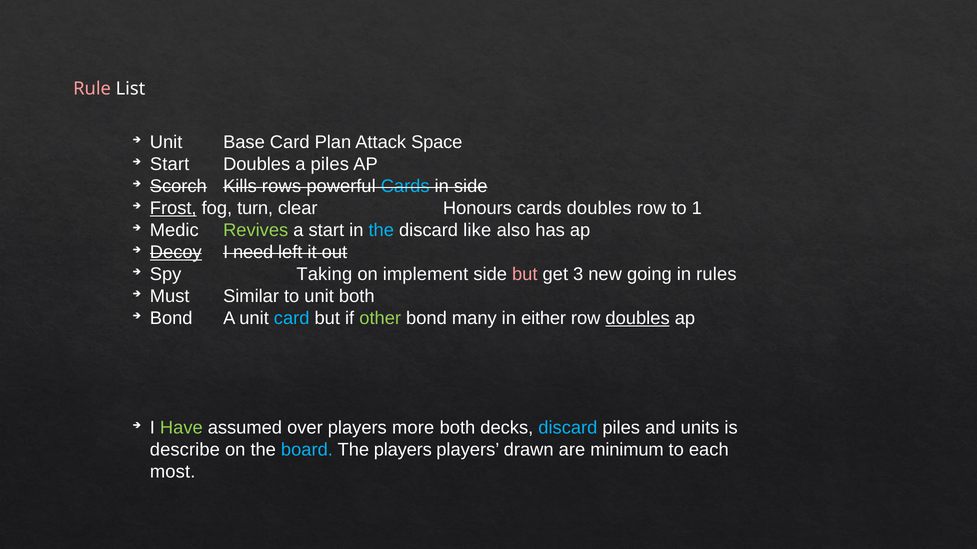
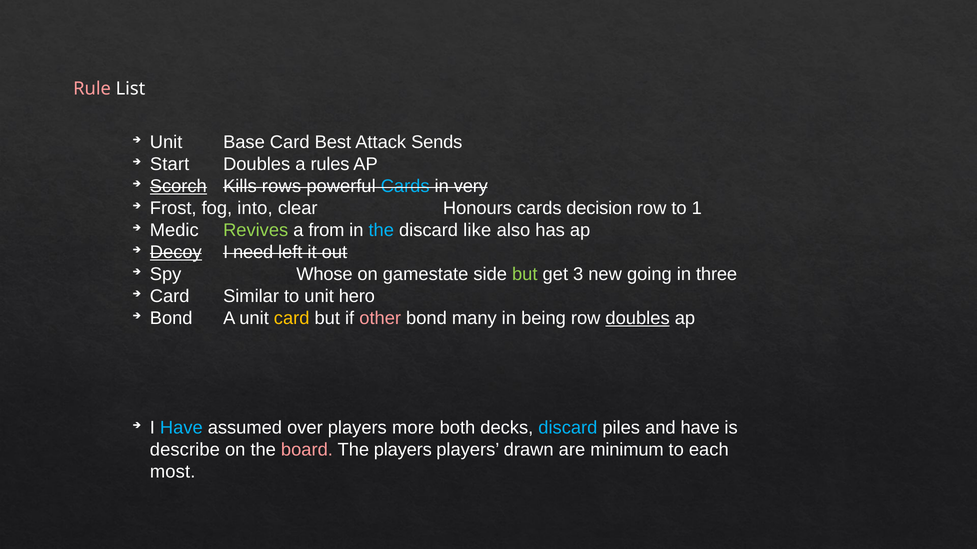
Plan: Plan -> Best
Space: Space -> Sends
a piles: piles -> rules
Scorch underline: none -> present
in side: side -> very
Frost underline: present -> none
turn: turn -> into
cards doubles: doubles -> decision
a start: start -> from
Taking: Taking -> Whose
implement: implement -> gamestate
but at (525, 274) colour: pink -> light green
rules: rules -> three
Must at (170, 296): Must -> Card
unit both: both -> hero
card at (292, 318) colour: light blue -> yellow
other colour: light green -> pink
either: either -> being
Have at (181, 428) colour: light green -> light blue
and units: units -> have
board colour: light blue -> pink
